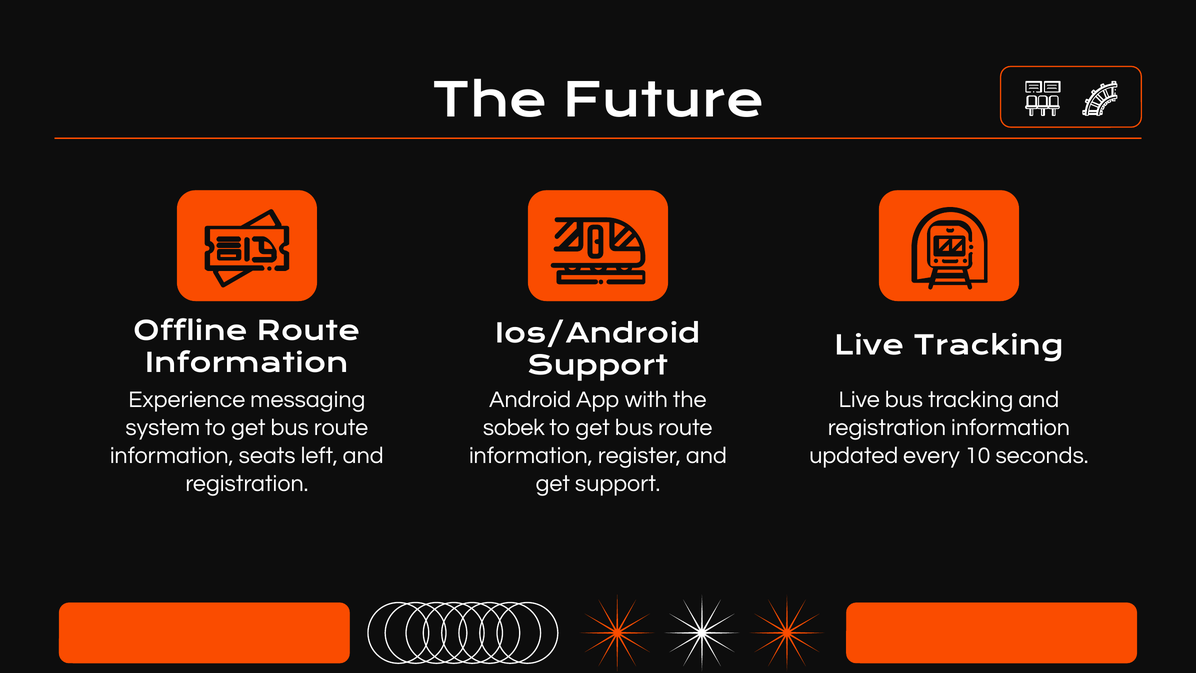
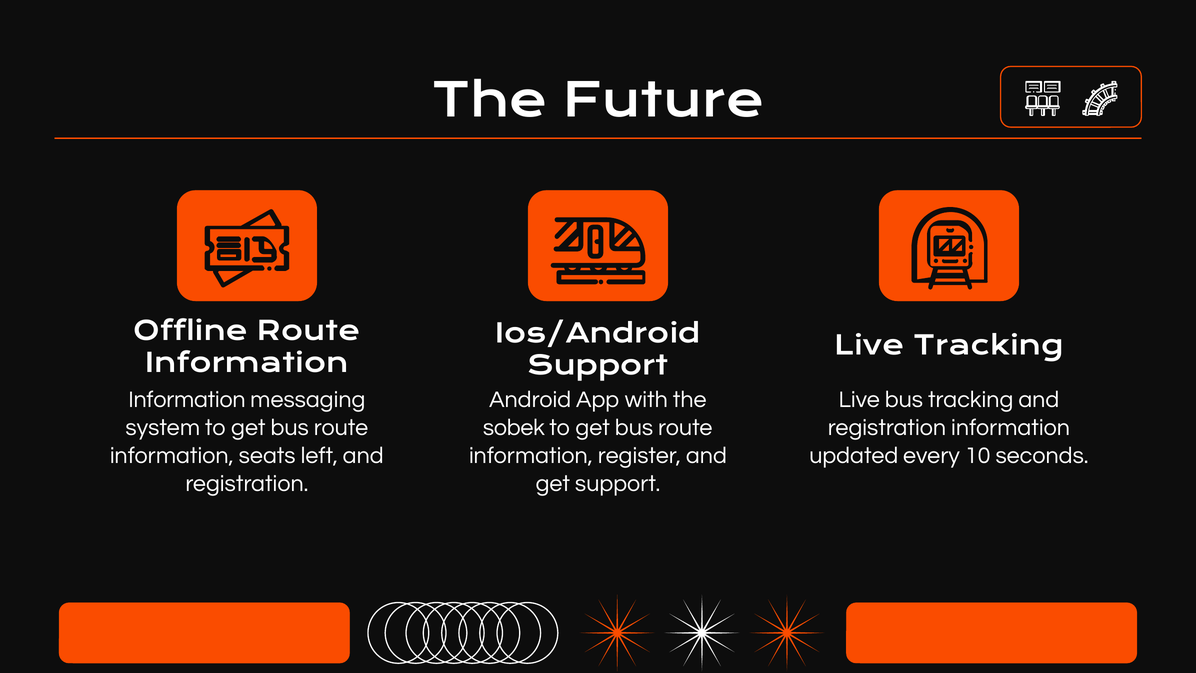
Experience at (187, 399): Experience -> Information
